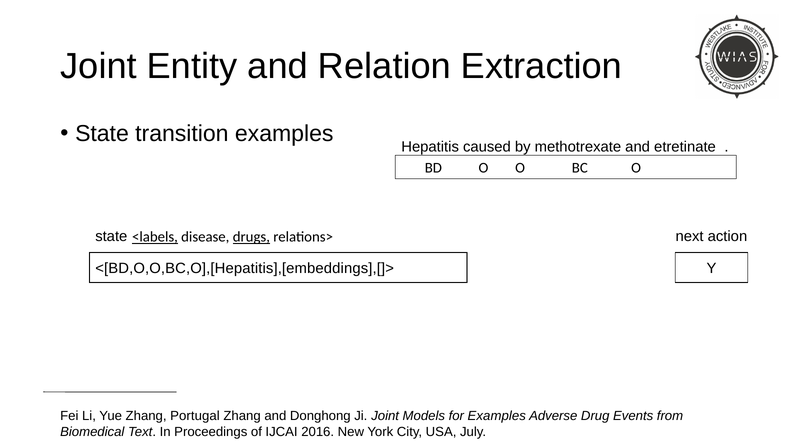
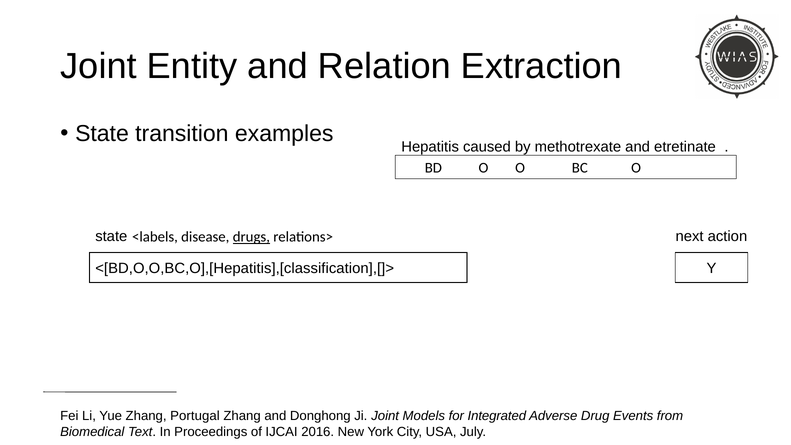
<labels underline: present -> none
<[BD,O,O,BC,O],[Hepatitis],[embeddings],[]>: <[BD,O,O,BC,O],[Hepatitis],[embeddings],[]> -> <[BD,O,O,BC,O],[Hepatitis],[classification],[]>
for Examples: Examples -> Integrated
